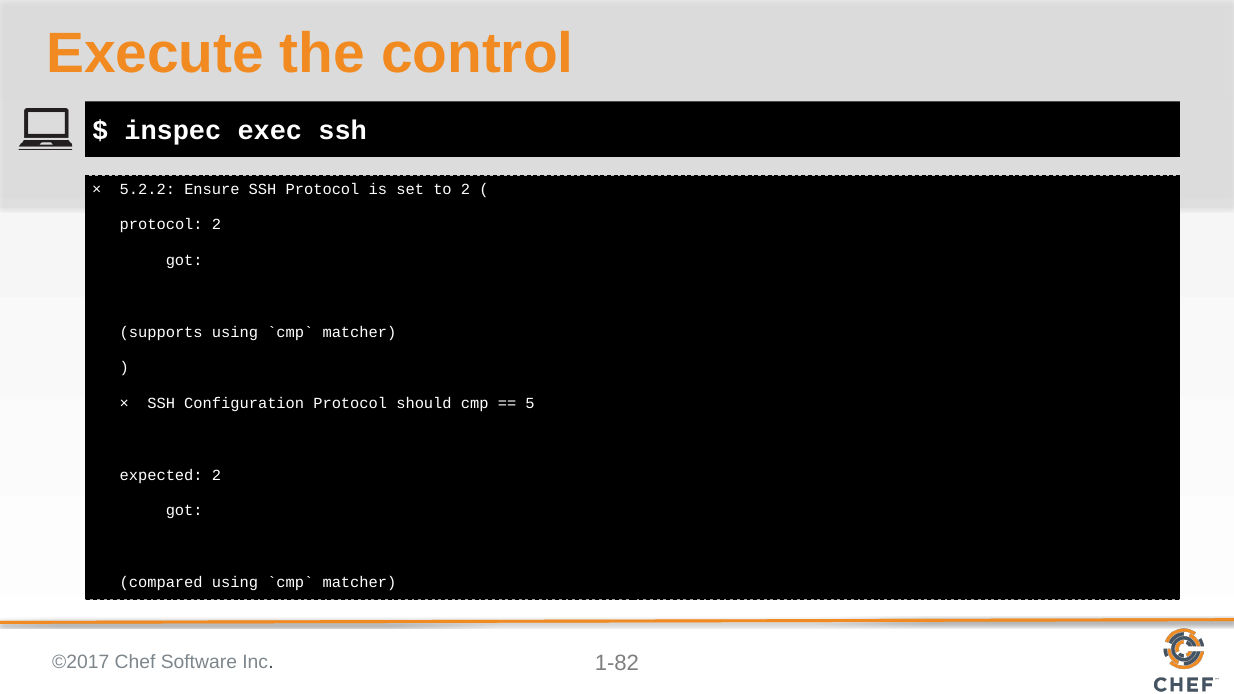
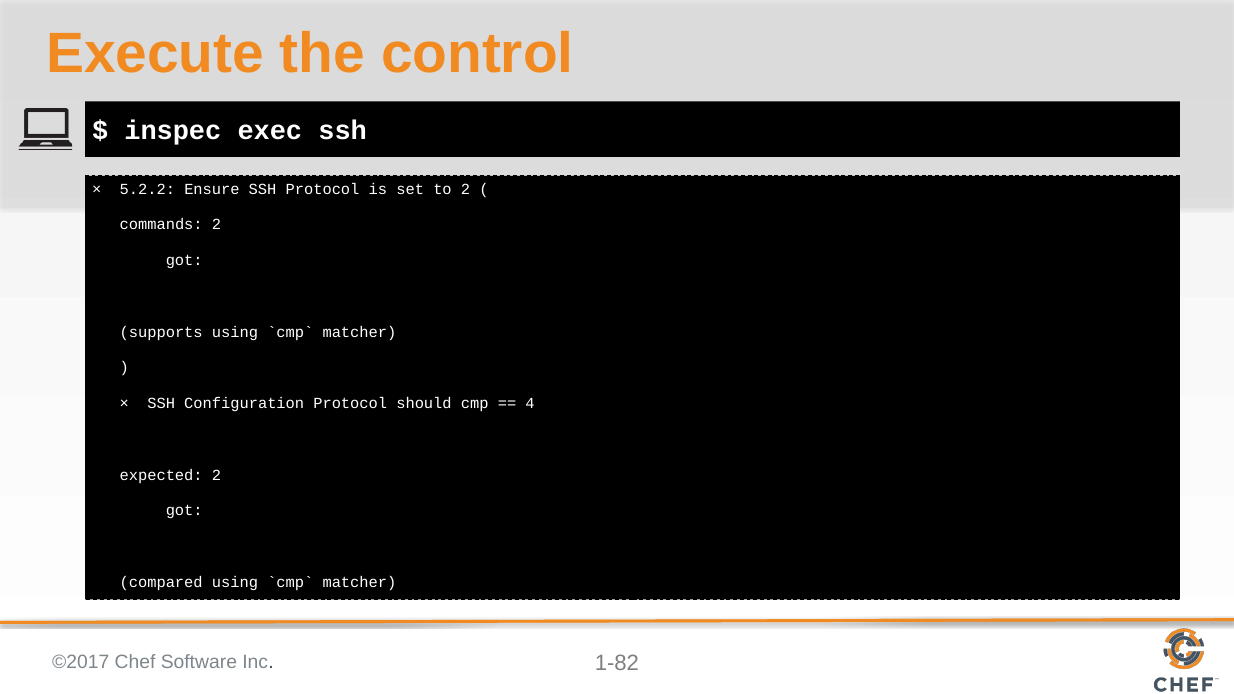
protocol at (161, 225): protocol -> commands
5: 5 -> 4
